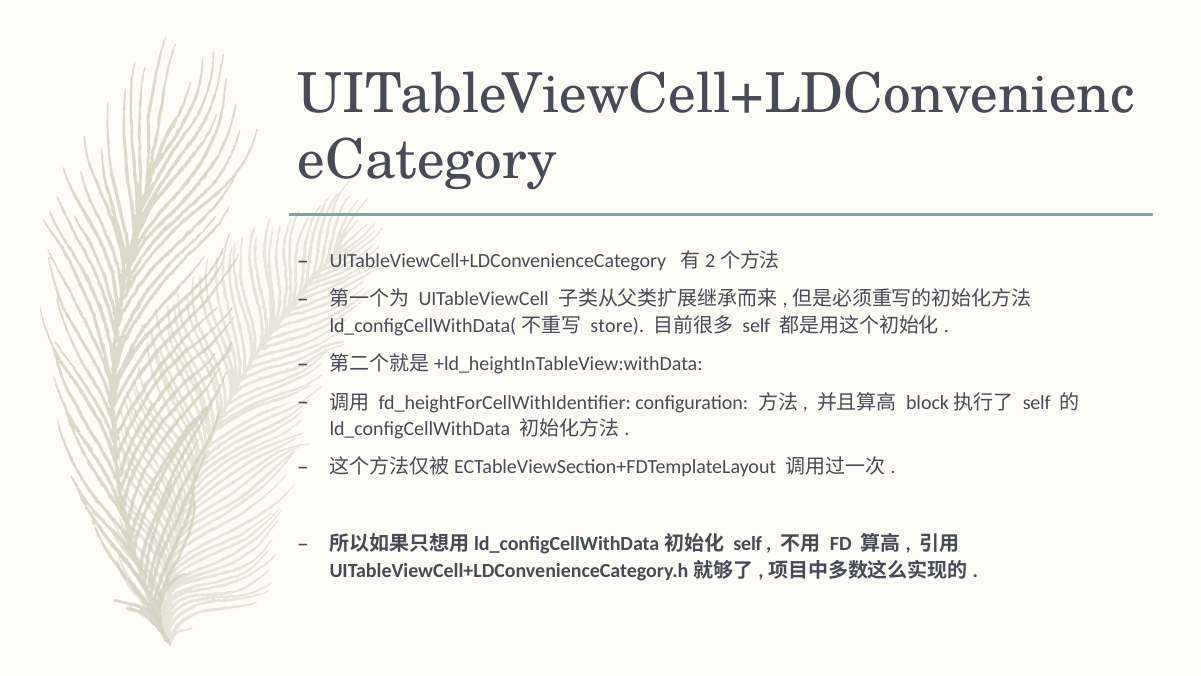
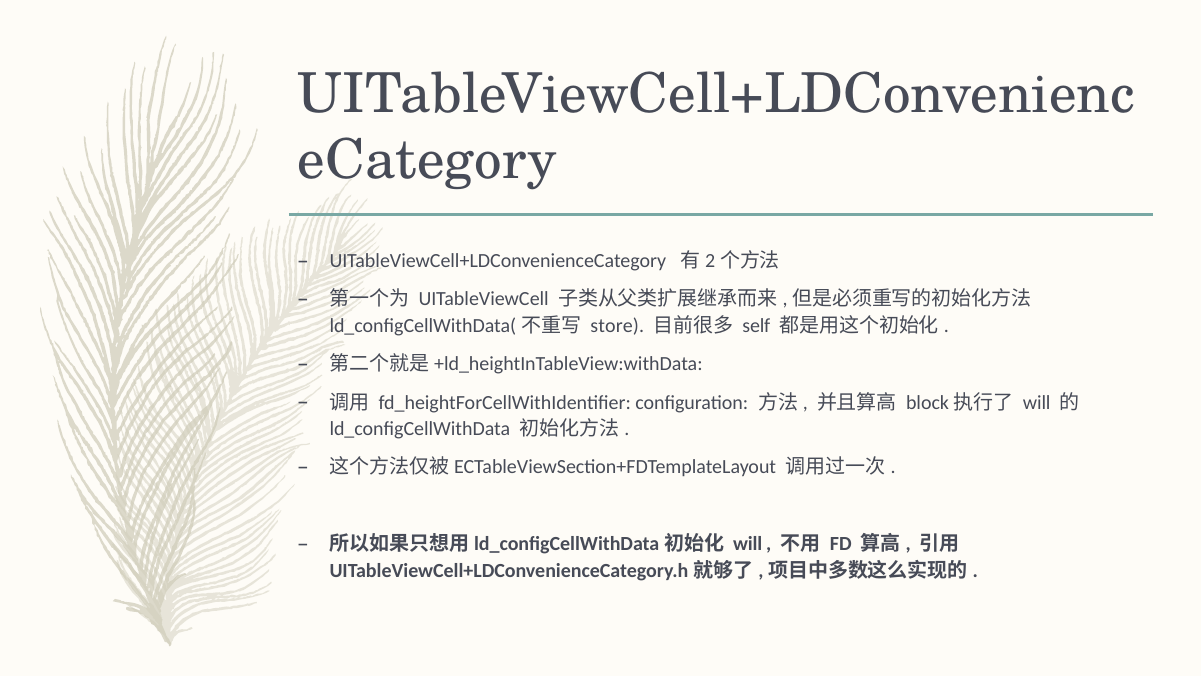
self at (1037, 402): self -> will
self at (748, 544): self -> will
